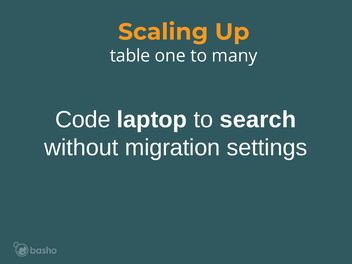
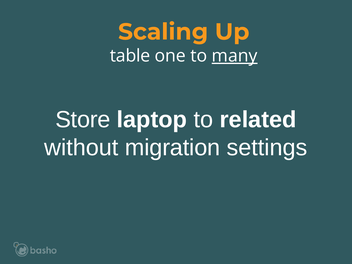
many underline: none -> present
Code: Code -> Store
search: search -> related
